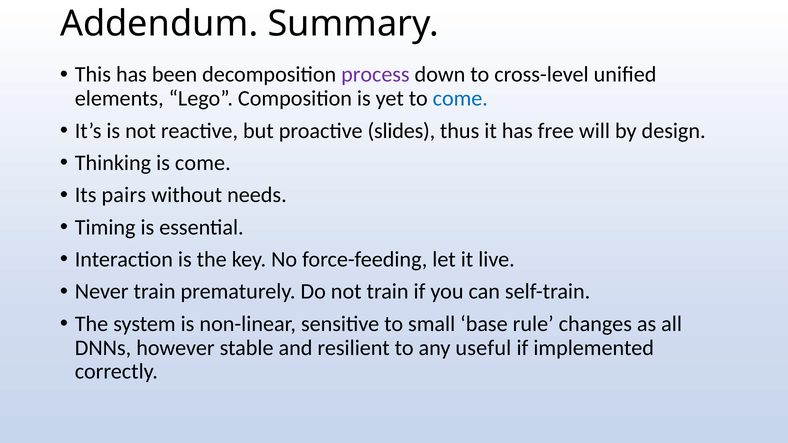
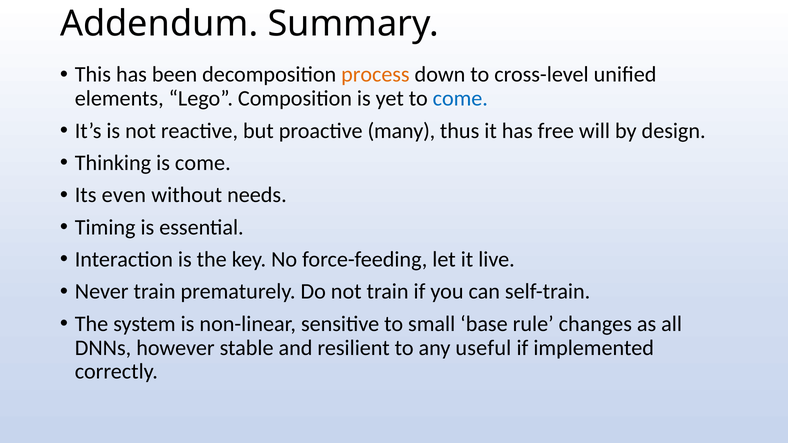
process colour: purple -> orange
slides: slides -> many
pairs: pairs -> even
